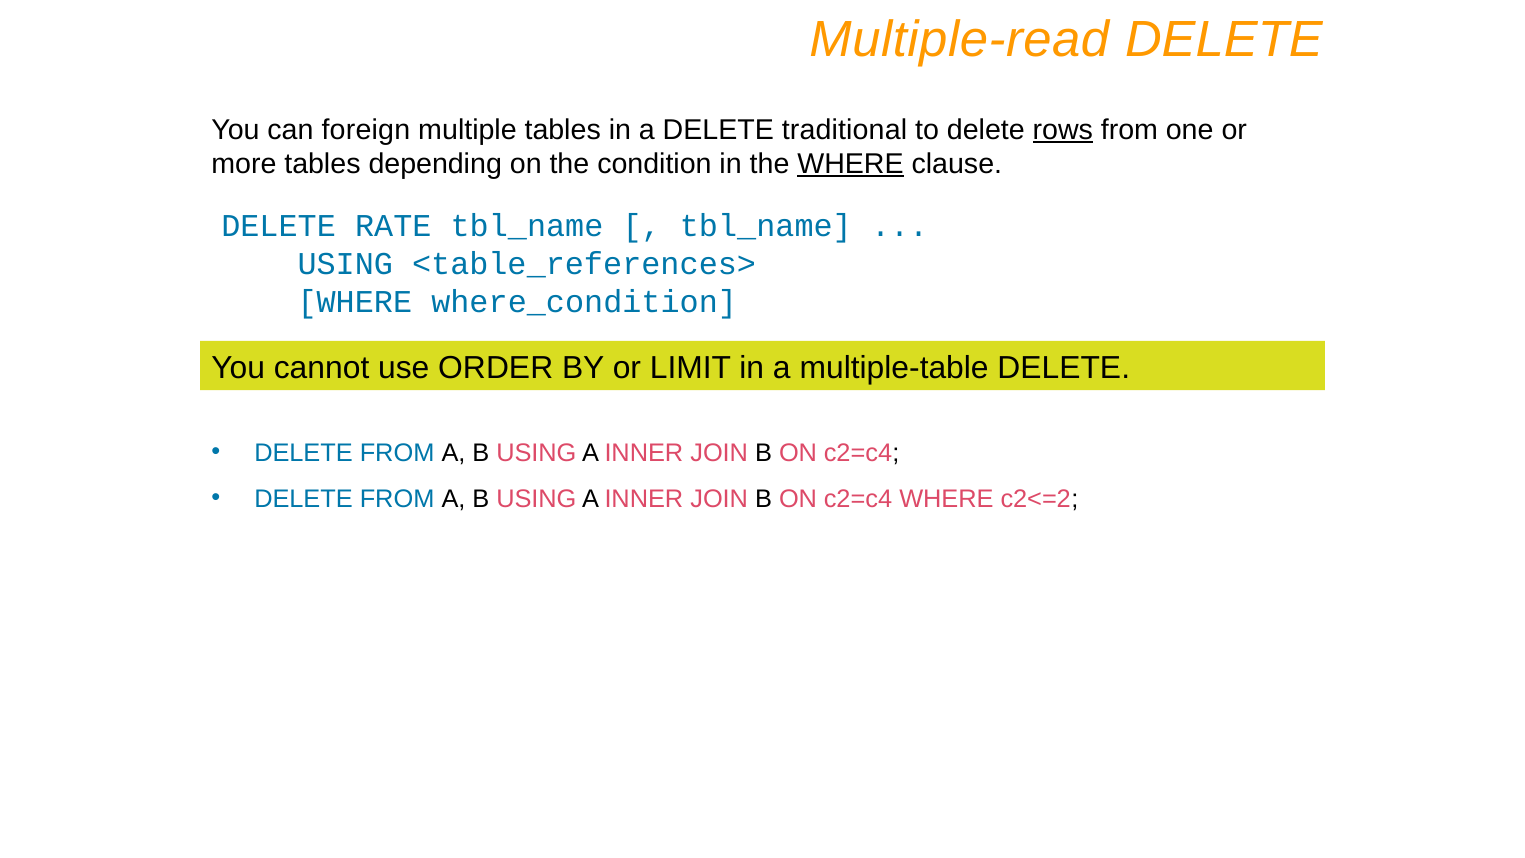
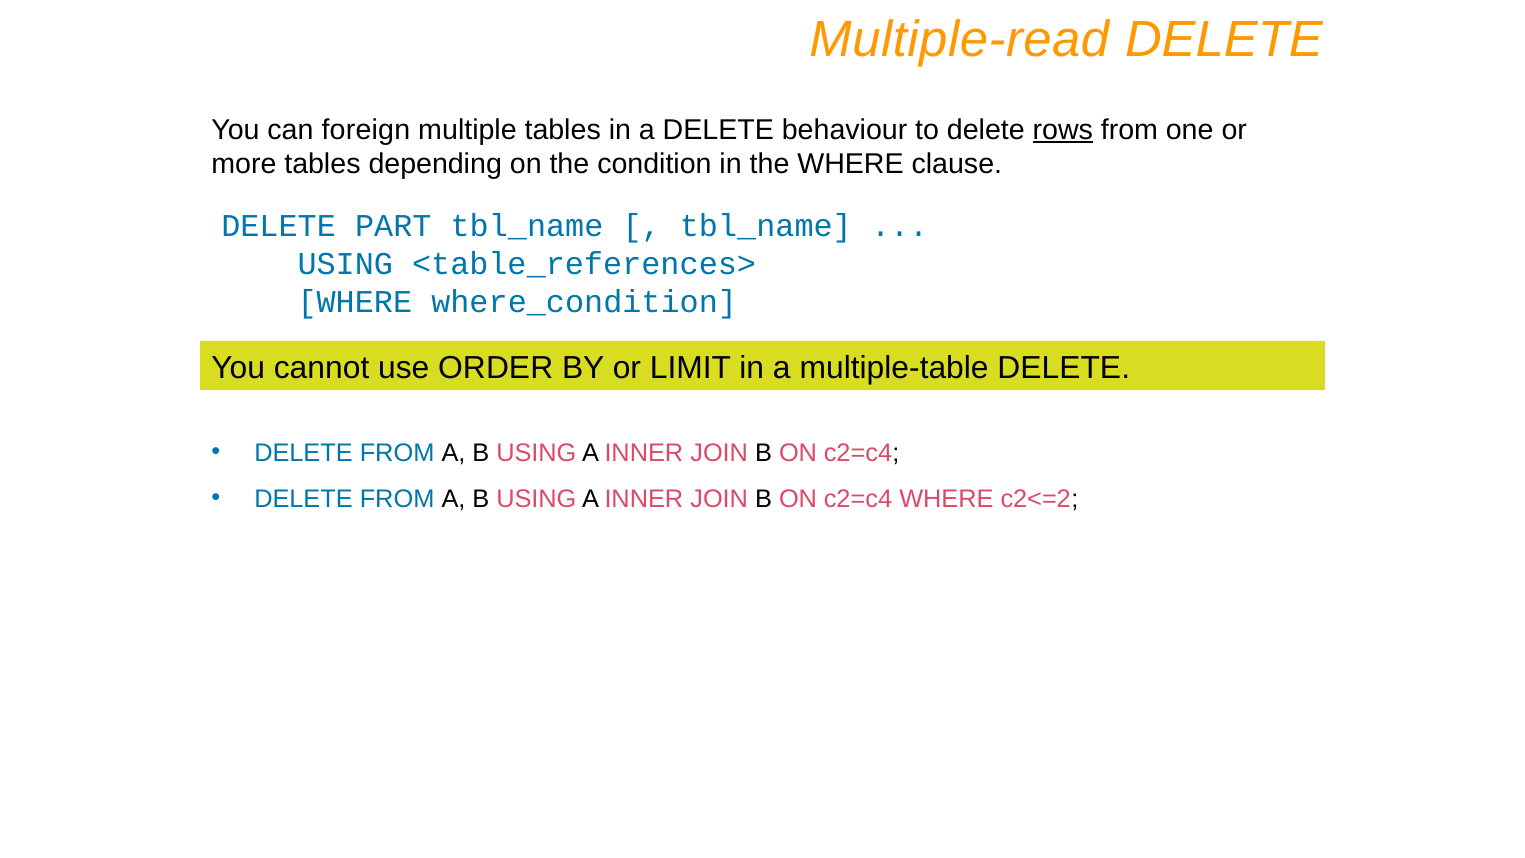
traditional: traditional -> behaviour
WHERE at (850, 164) underline: present -> none
RATE: RATE -> PART
